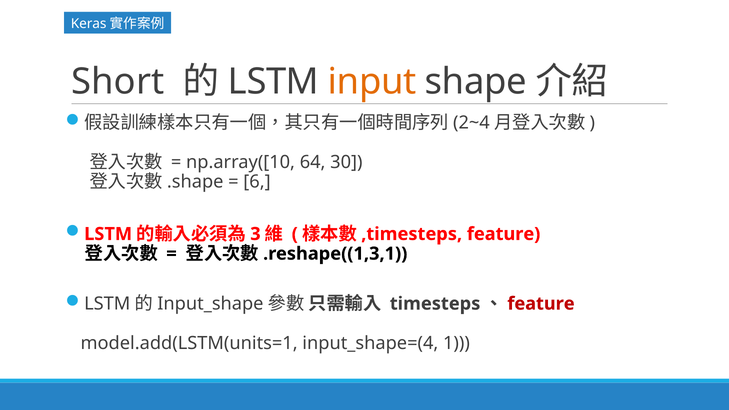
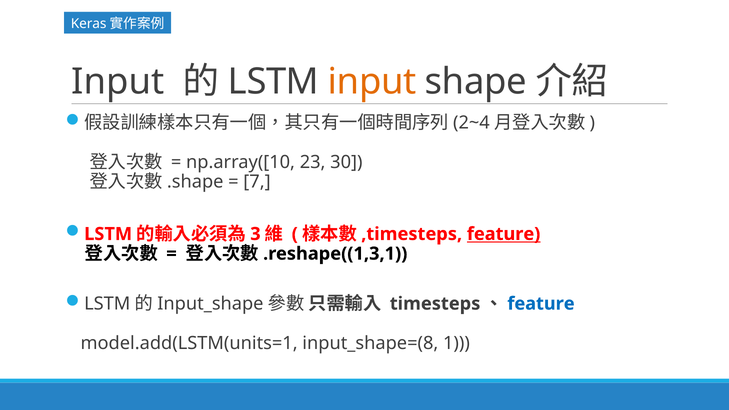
Short at (118, 82): Short -> Input
64: 64 -> 23
6: 6 -> 7
feature at (504, 234) underline: none -> present
feature at (541, 304) colour: red -> blue
input_shape=(4: input_shape=(4 -> input_shape=(8
